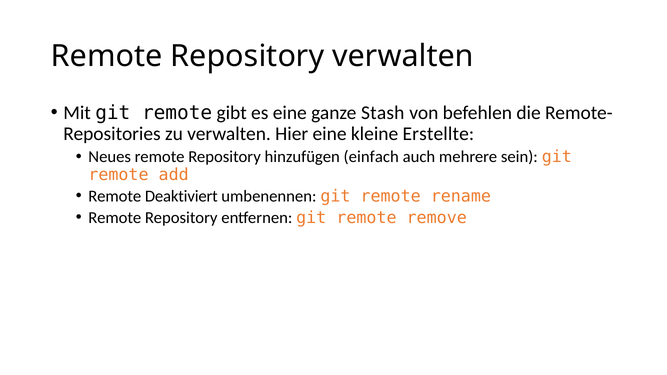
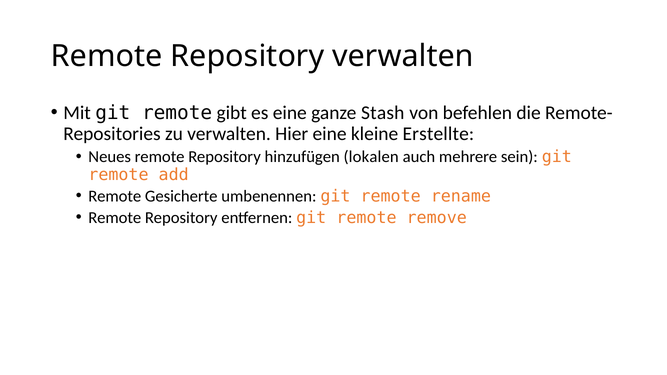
einfach: einfach -> lokalen
Deaktiviert: Deaktiviert -> Gesicherte
